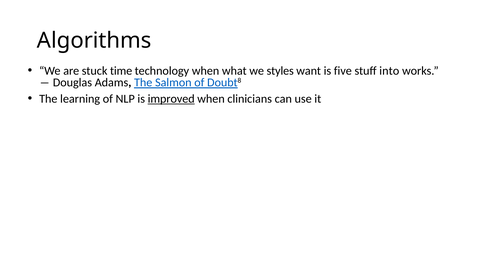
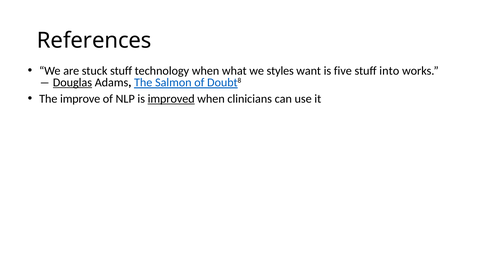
Algorithms: Algorithms -> References
stuck time: time -> stuff
Douglas underline: none -> present
learning: learning -> improve
